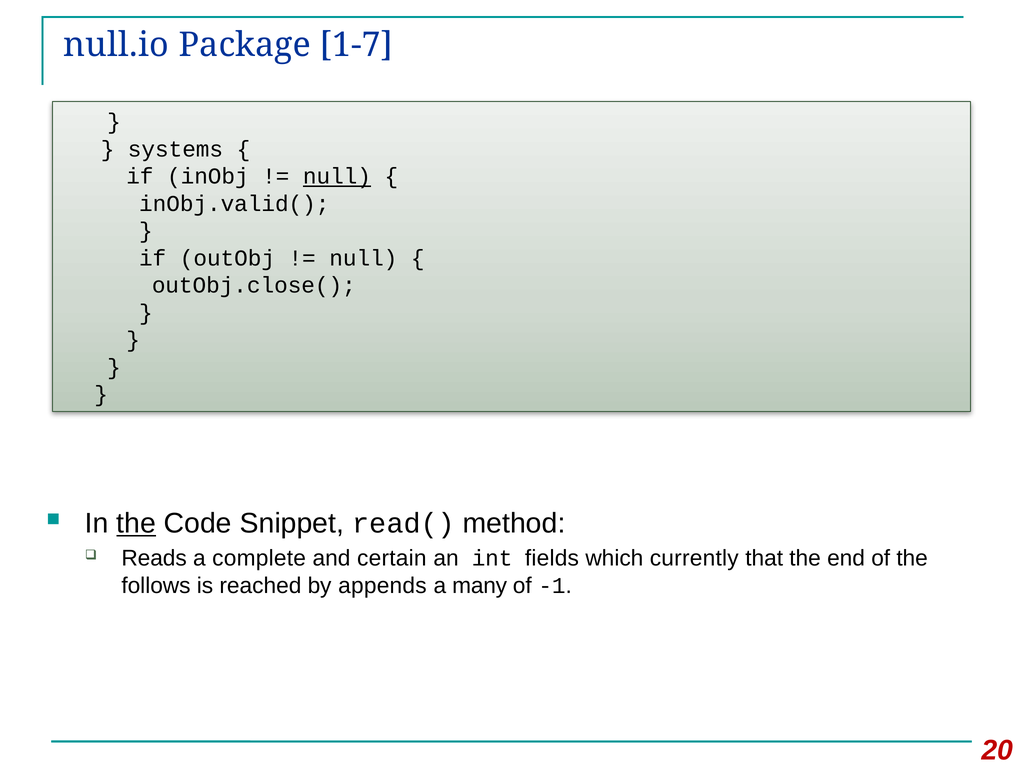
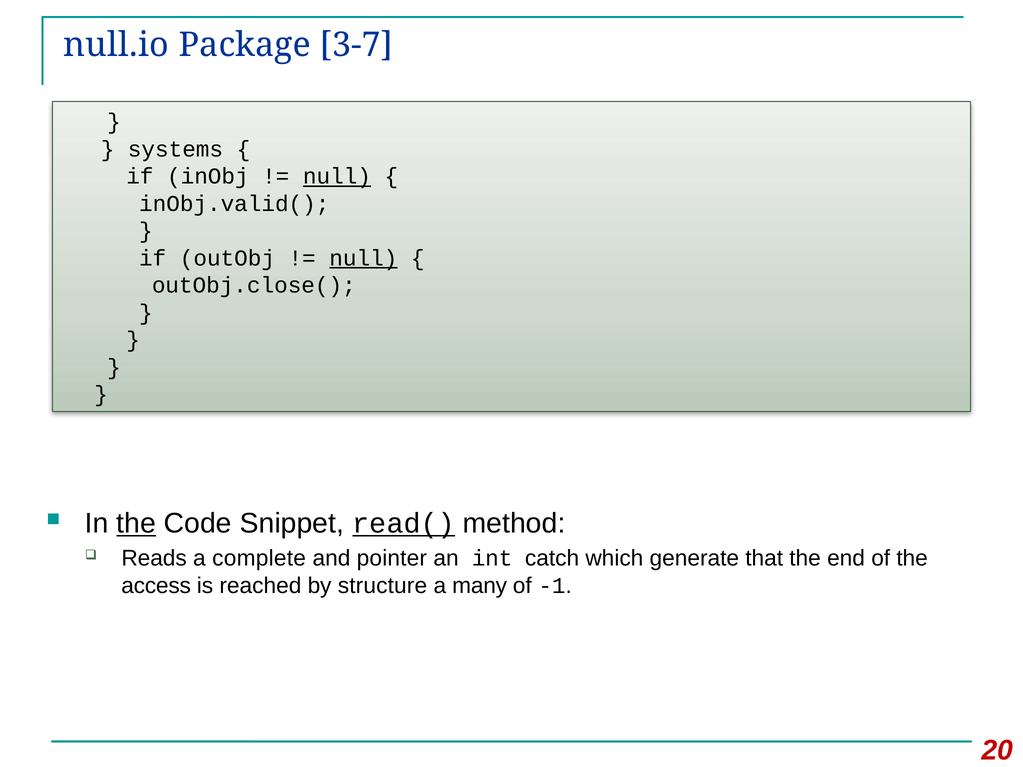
1-7: 1-7 -> 3-7
null at (363, 258) underline: none -> present
read( underline: none -> present
certain: certain -> pointer
fields: fields -> catch
currently: currently -> generate
follows: follows -> access
appends: appends -> structure
